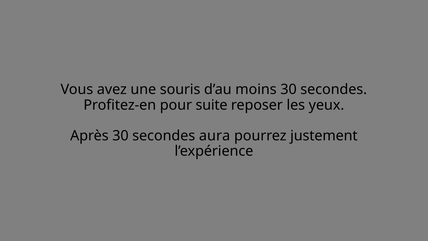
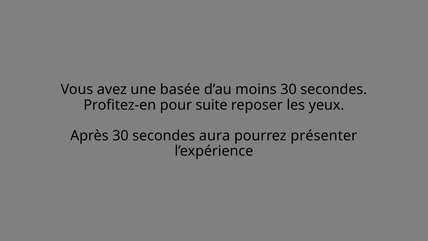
souris: souris -> basée
justement: justement -> présenter
